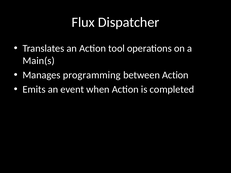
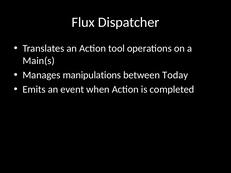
programming: programming -> manipulations
between Action: Action -> Today
